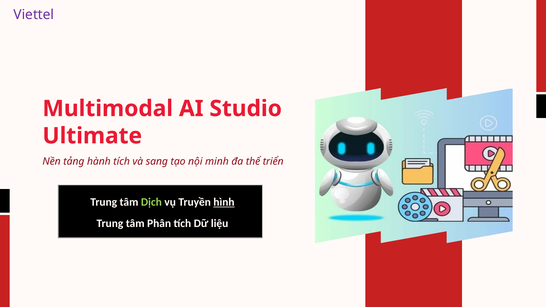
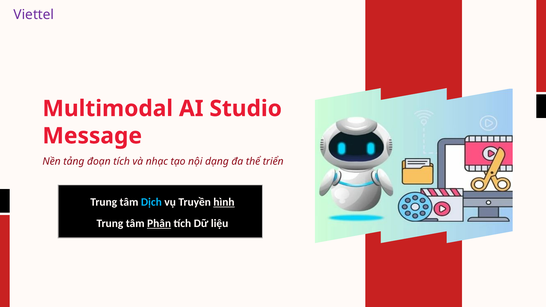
Ultimate: Ultimate -> Message
hành: hành -> đoạn
sang: sang -> nhạc
minh: minh -> dạng
Dịch colour: light green -> light blue
Phân underline: none -> present
